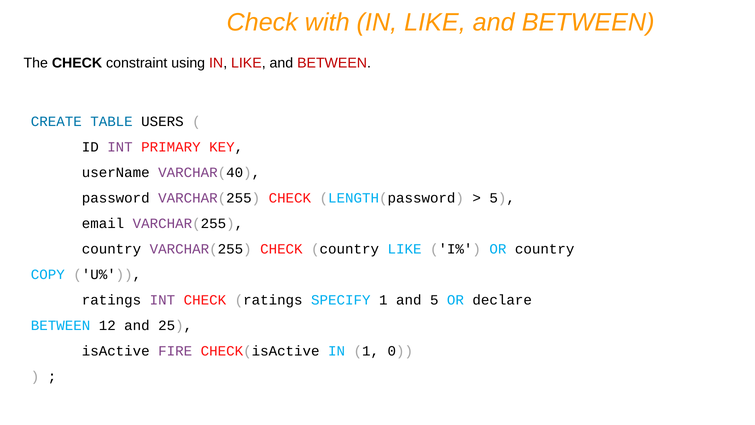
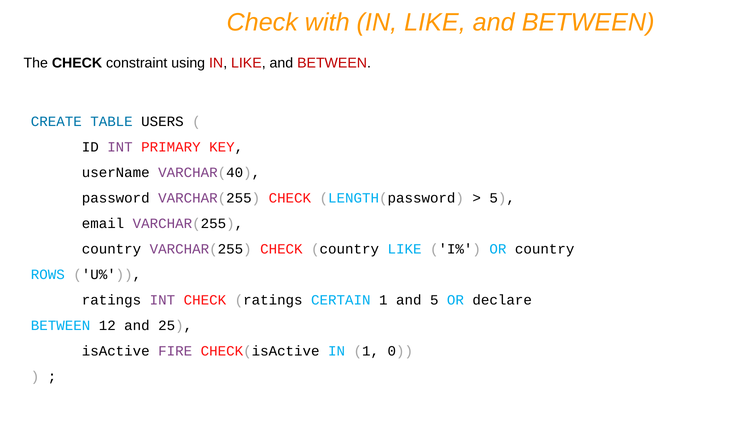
COPY: COPY -> ROWS
SPECIFY: SPECIFY -> CERTAIN
